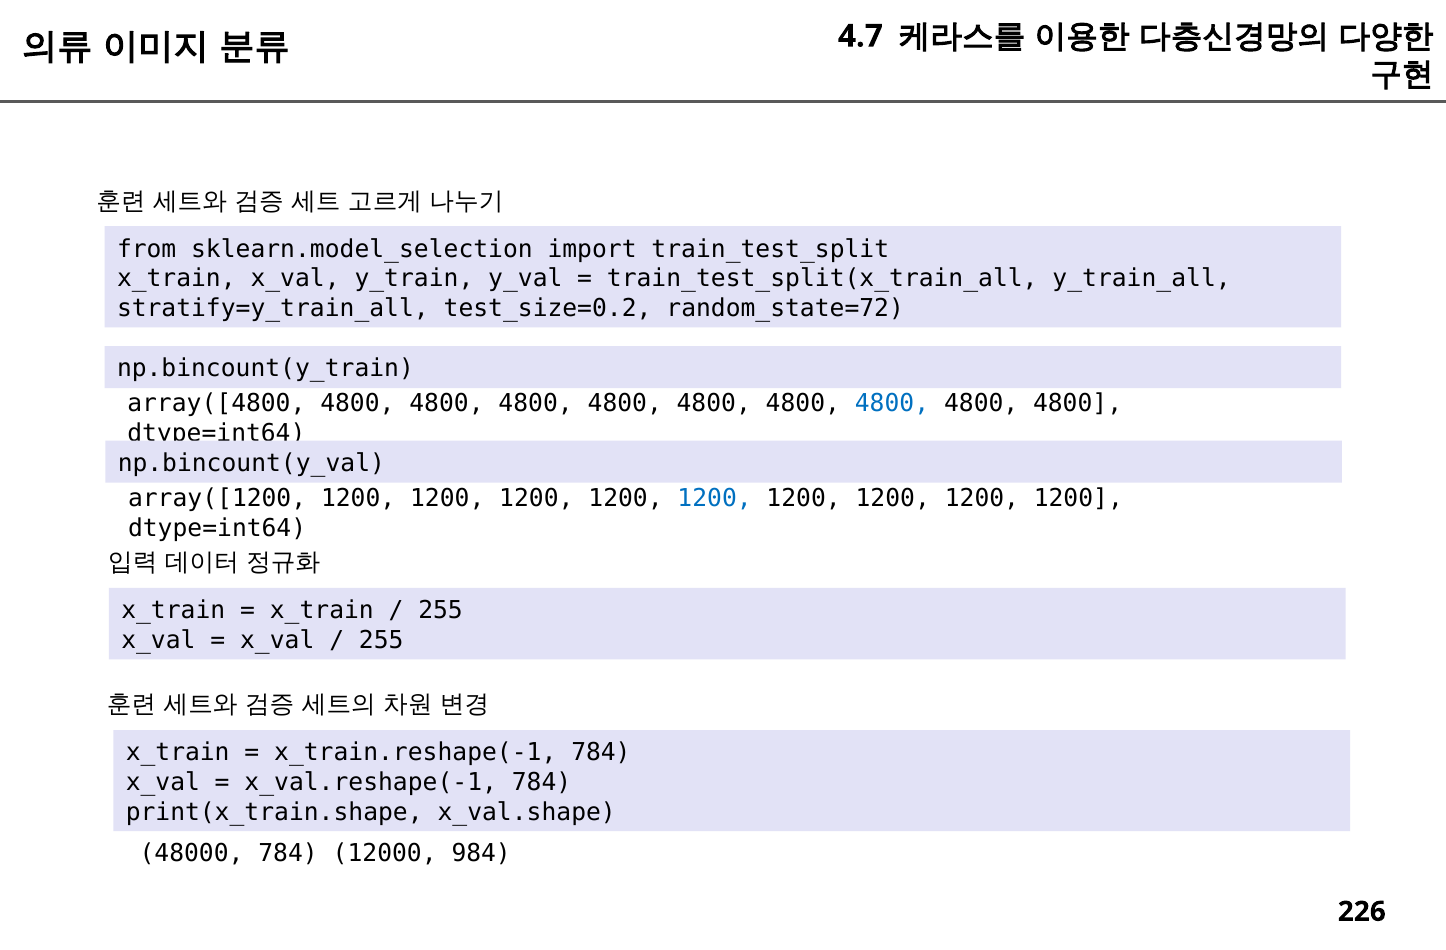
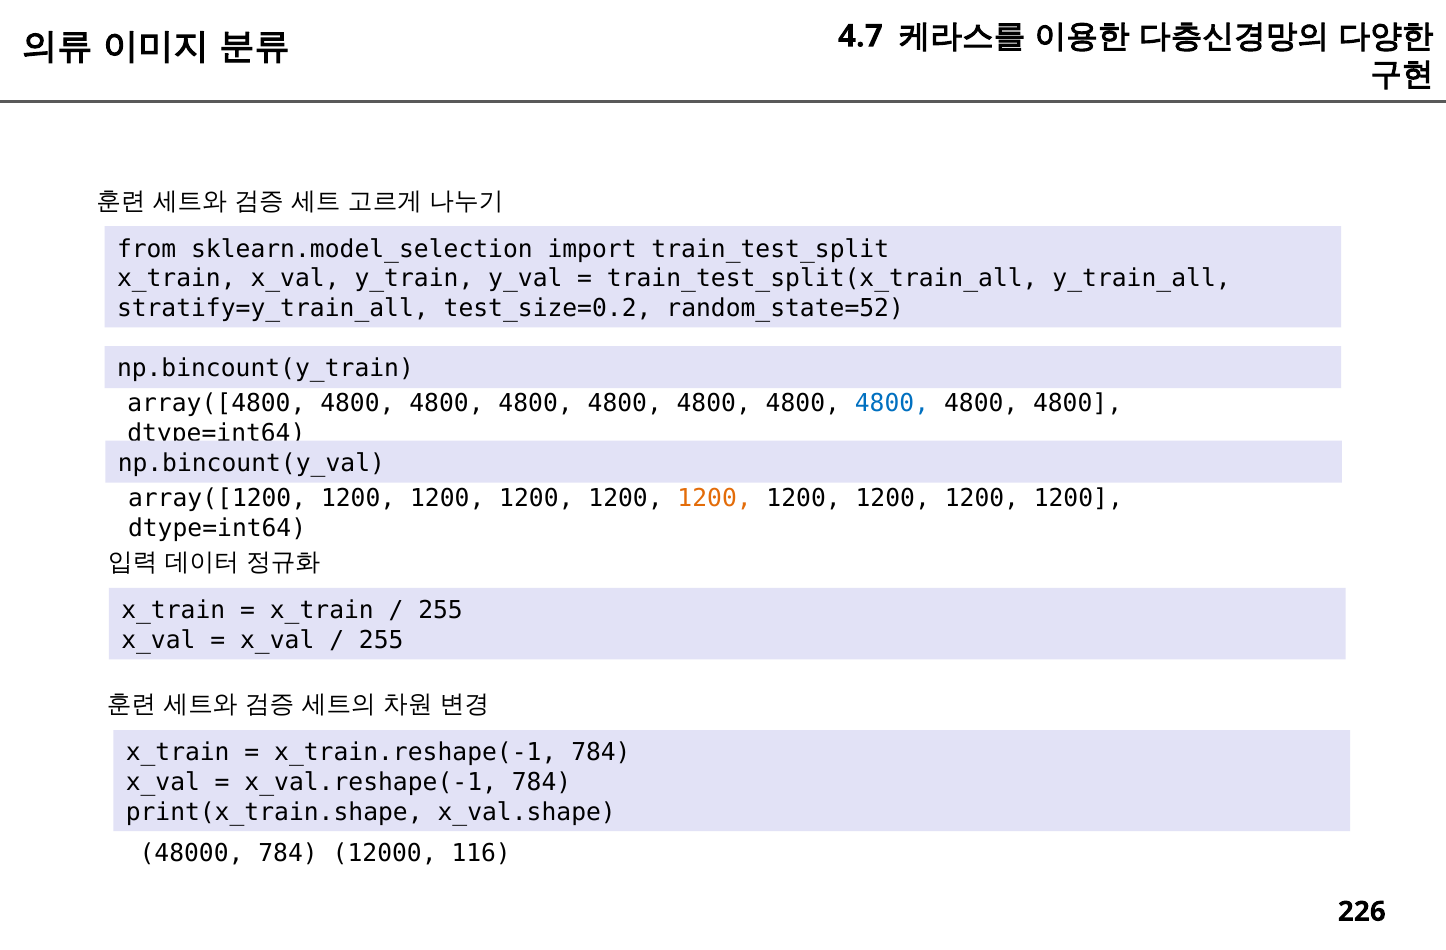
random_state=72: random_state=72 -> random_state=52
1200 at (715, 498) colour: blue -> orange
984: 984 -> 116
